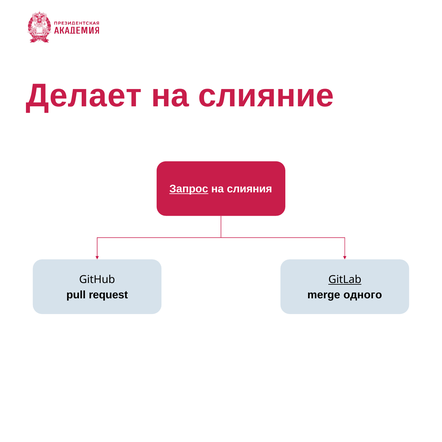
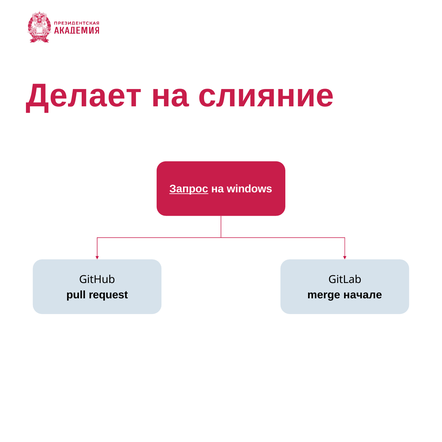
слияния: слияния -> windows
GitLab underline: present -> none
одного: одного -> начале
